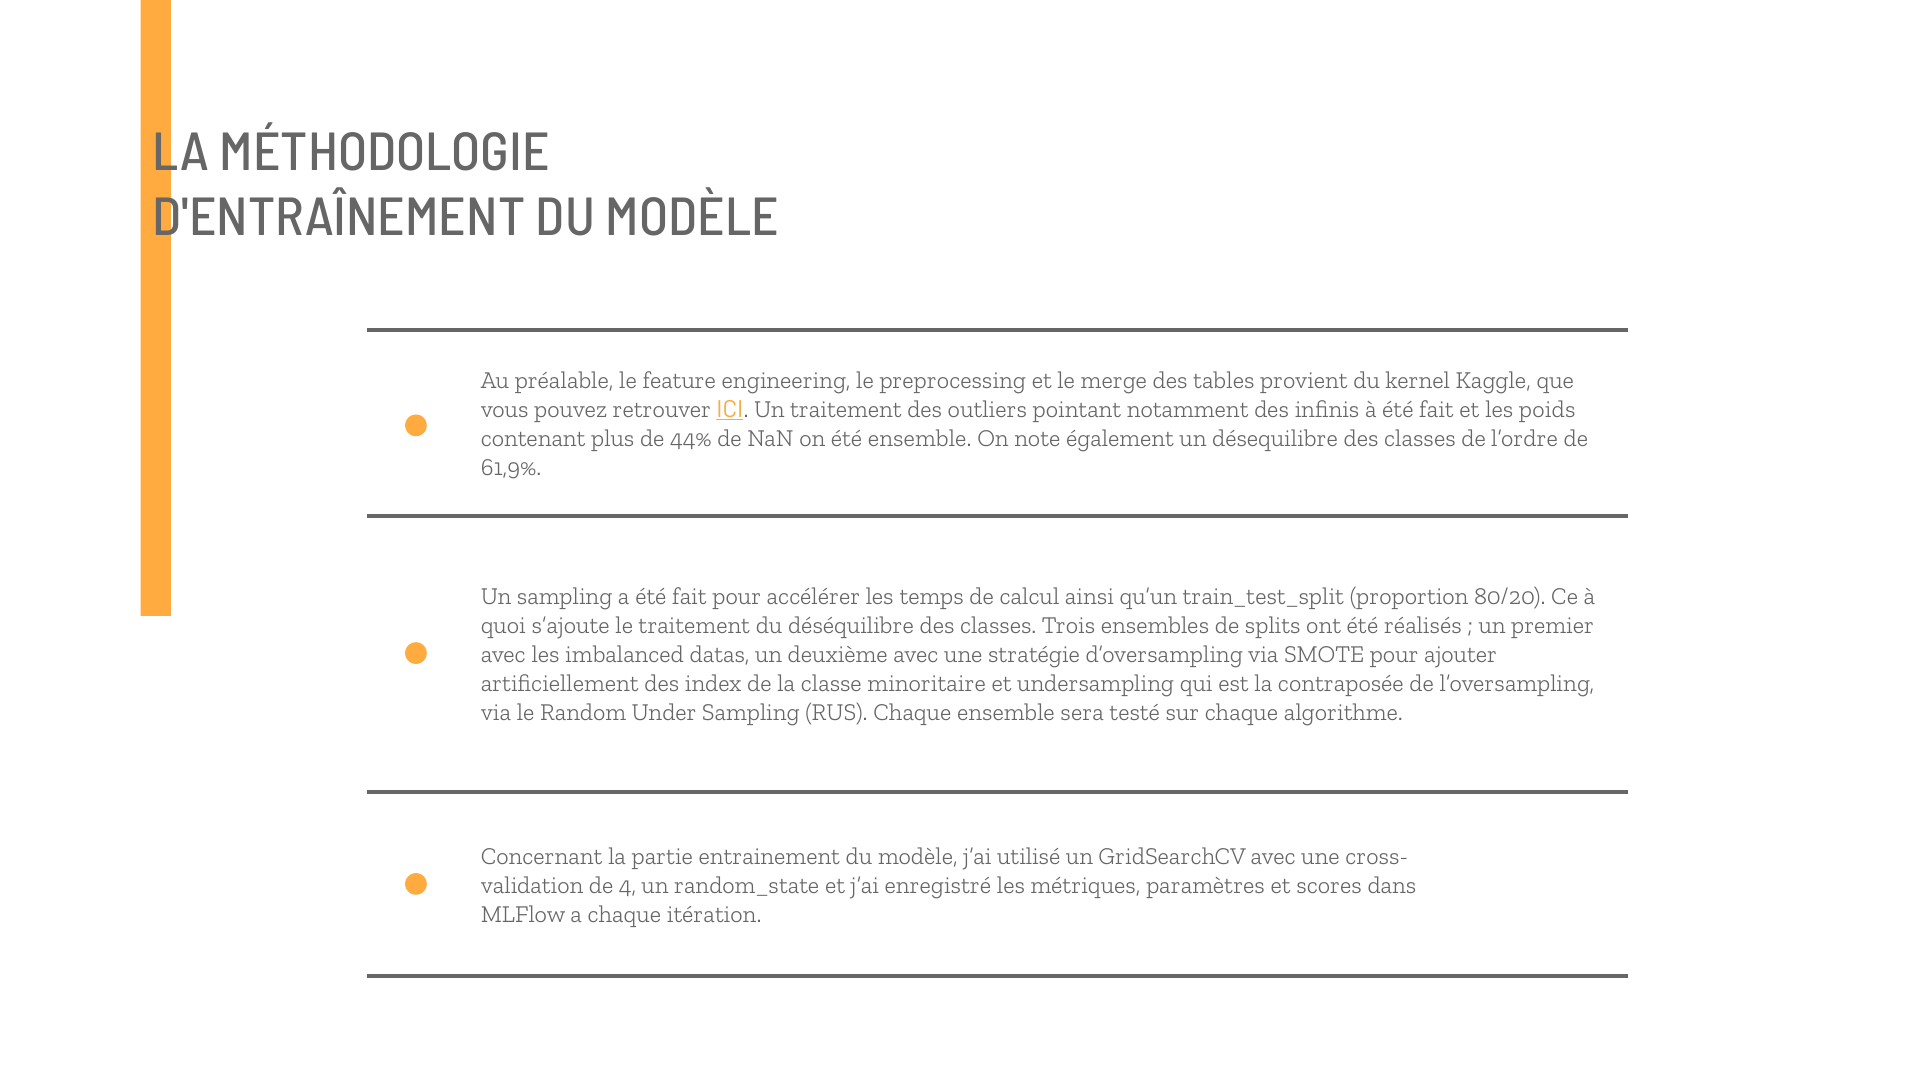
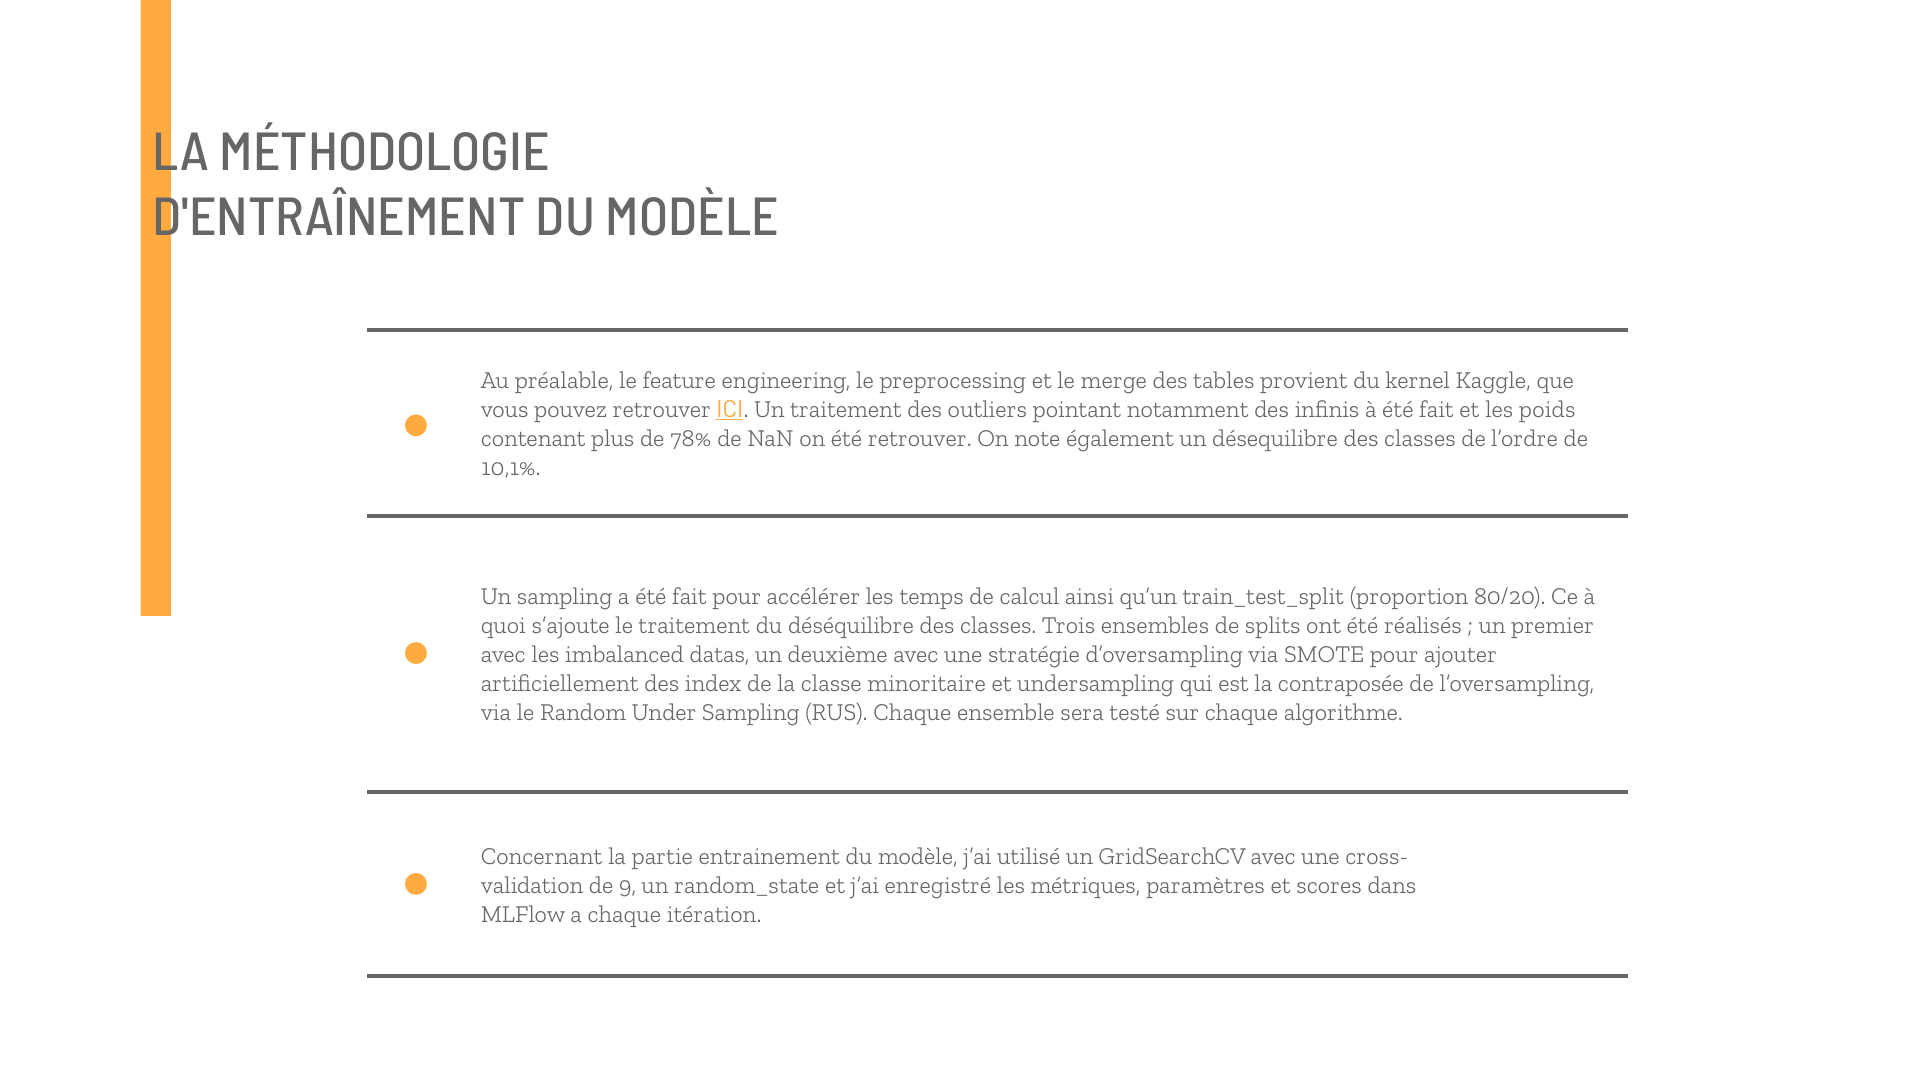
44%: 44% -> 78%
été ensemble: ensemble -> retrouver
61,9%: 61,9% -> 10,1%
4: 4 -> 9
